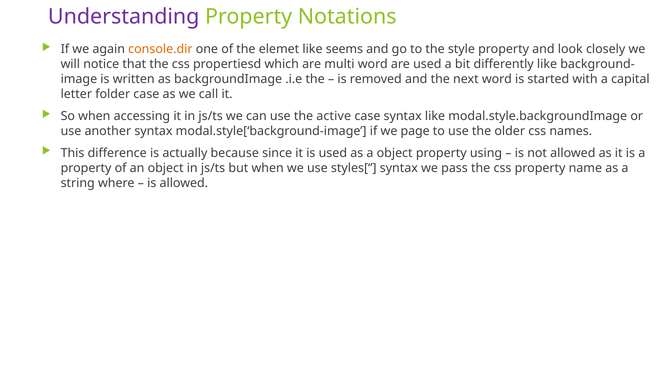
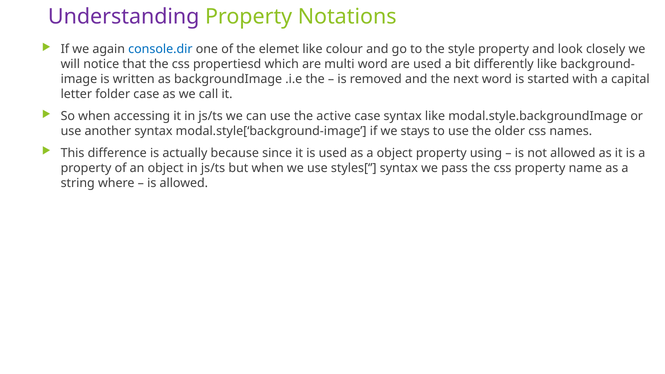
console.dir colour: orange -> blue
seems: seems -> colour
page: page -> stays
